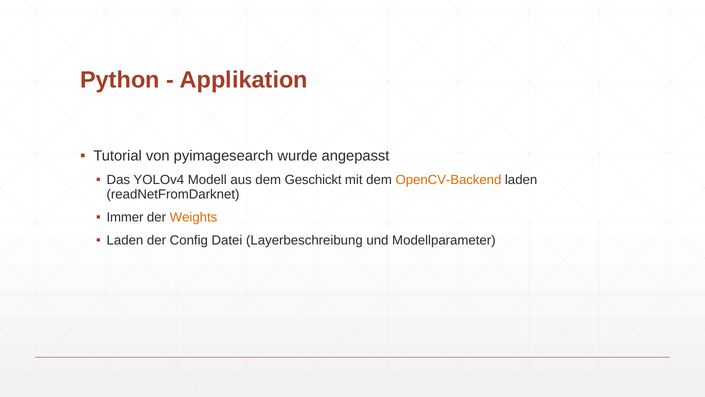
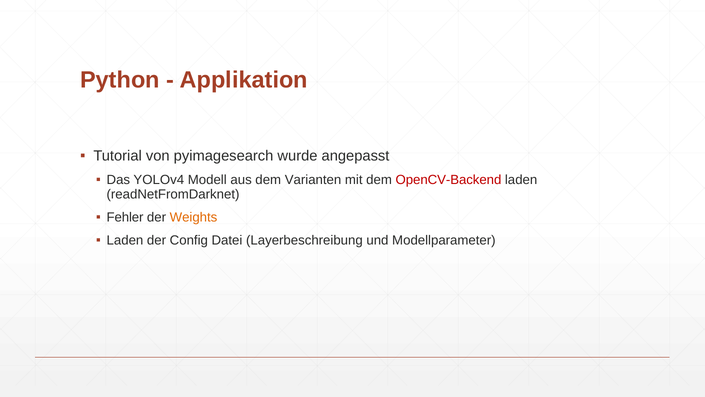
Geschickt: Geschickt -> Varianten
OpenCV-Backend colour: orange -> red
Immer: Immer -> Fehler
